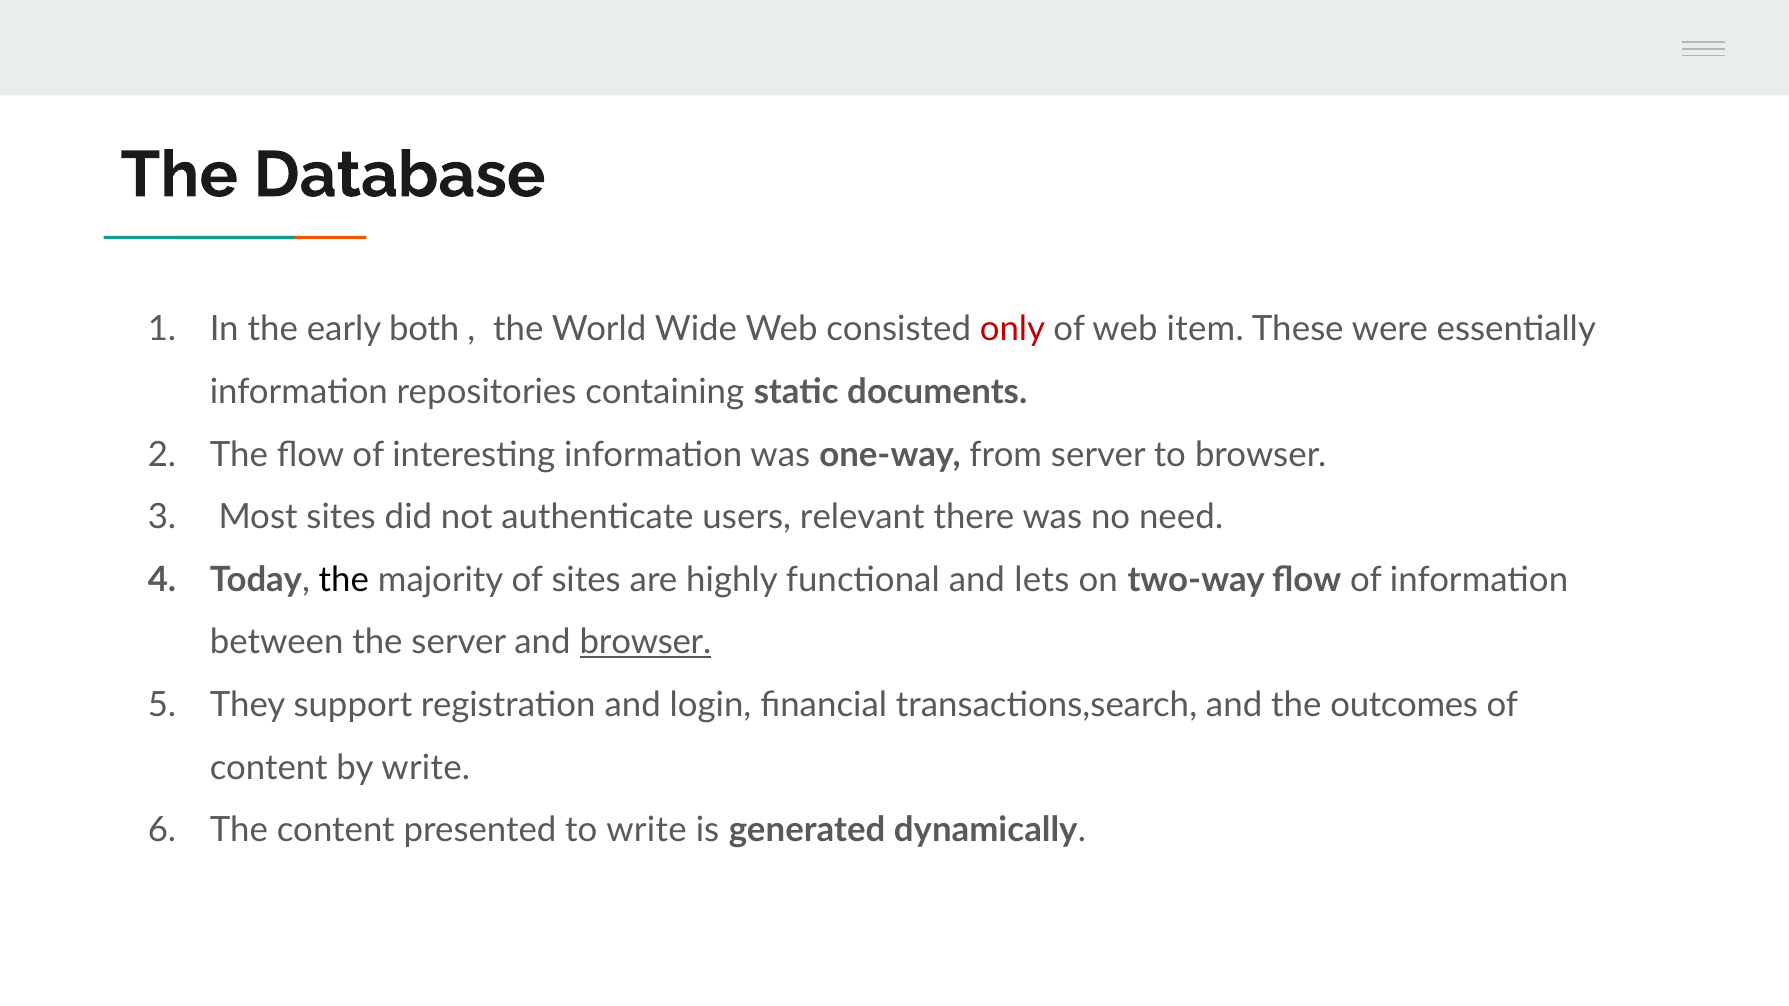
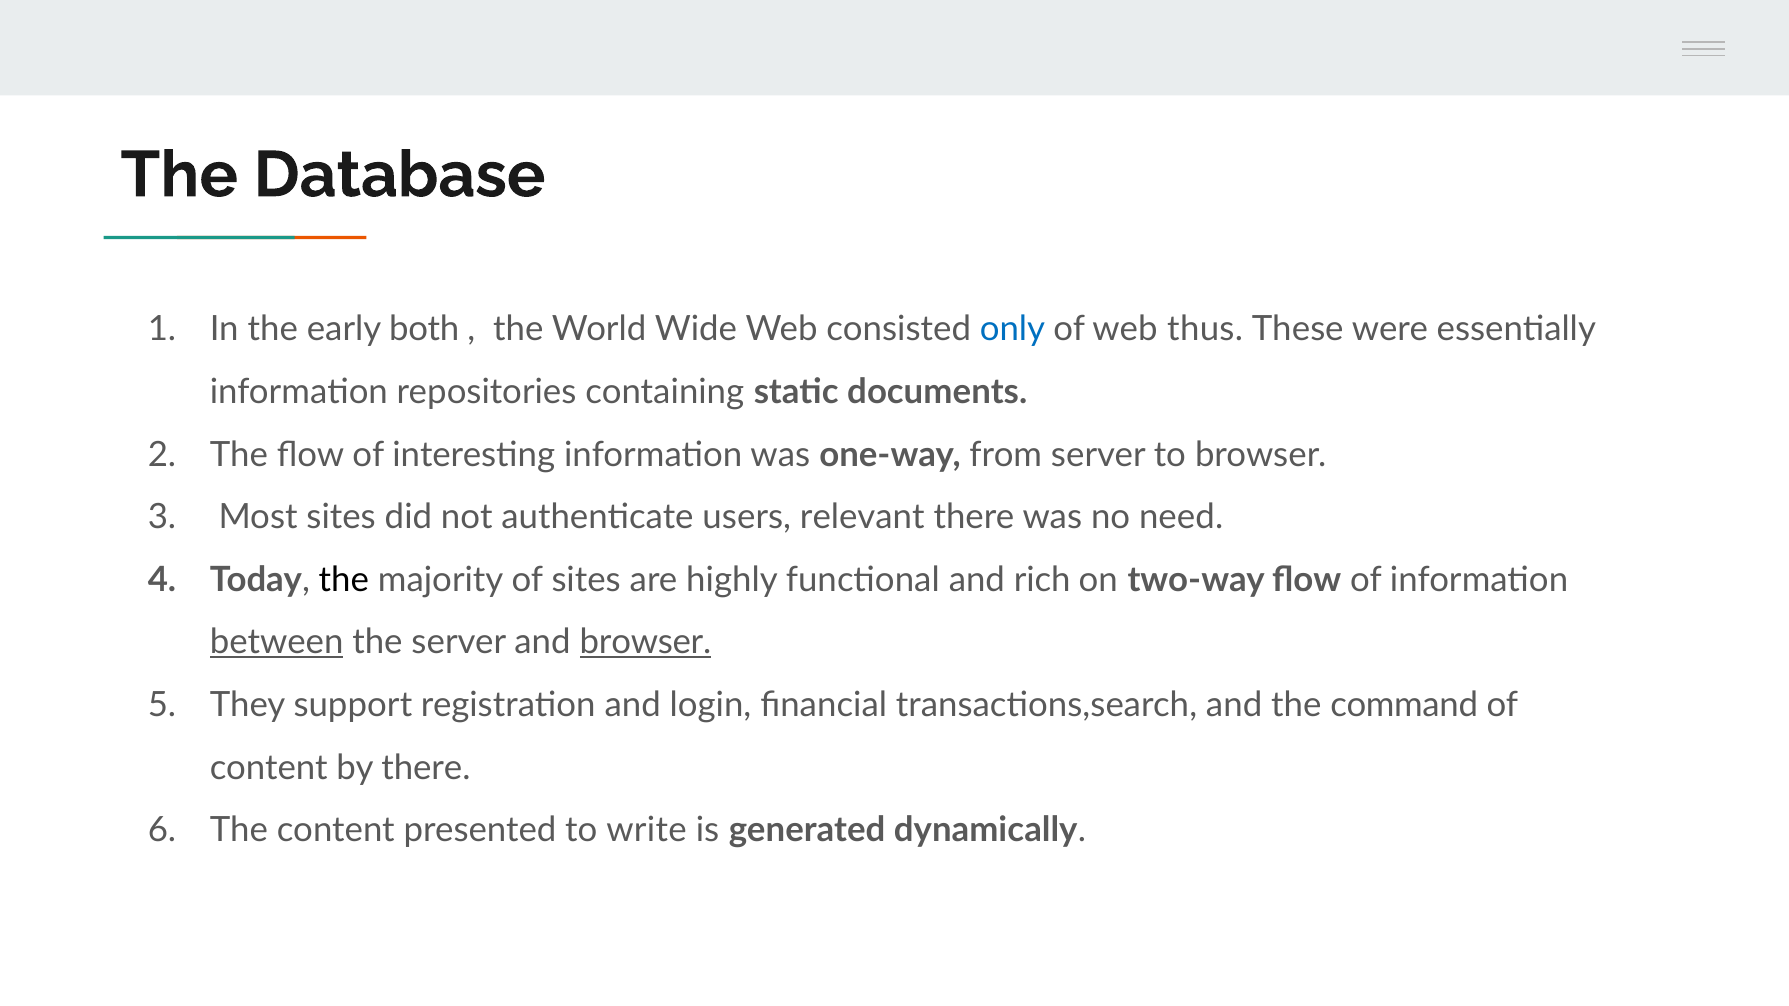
only colour: red -> blue
item: item -> thus
lets: lets -> rich
between underline: none -> present
outcomes: outcomes -> command
by write: write -> there
